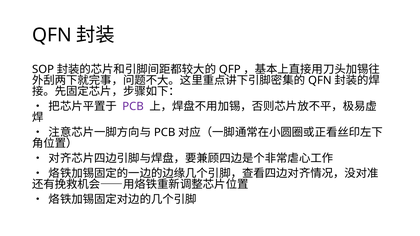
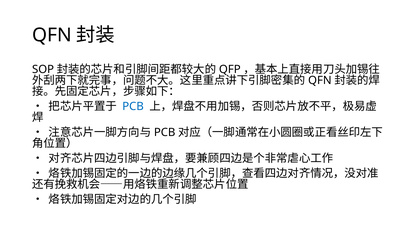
PCB at (133, 107) colour: purple -> blue
